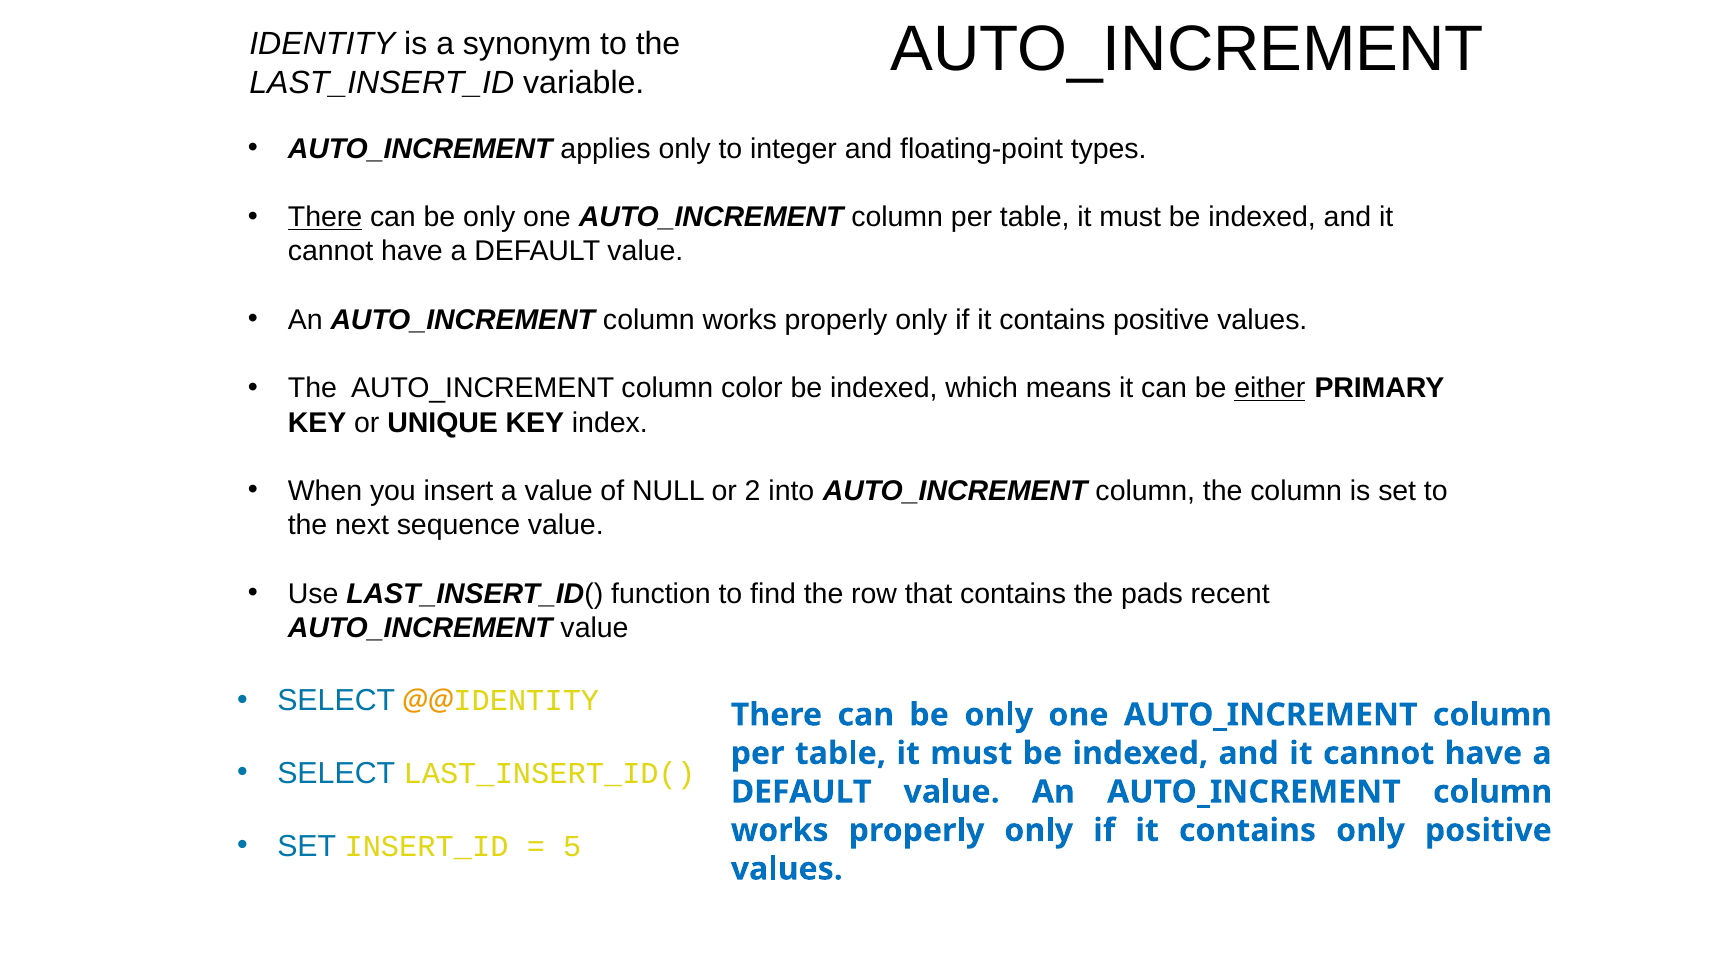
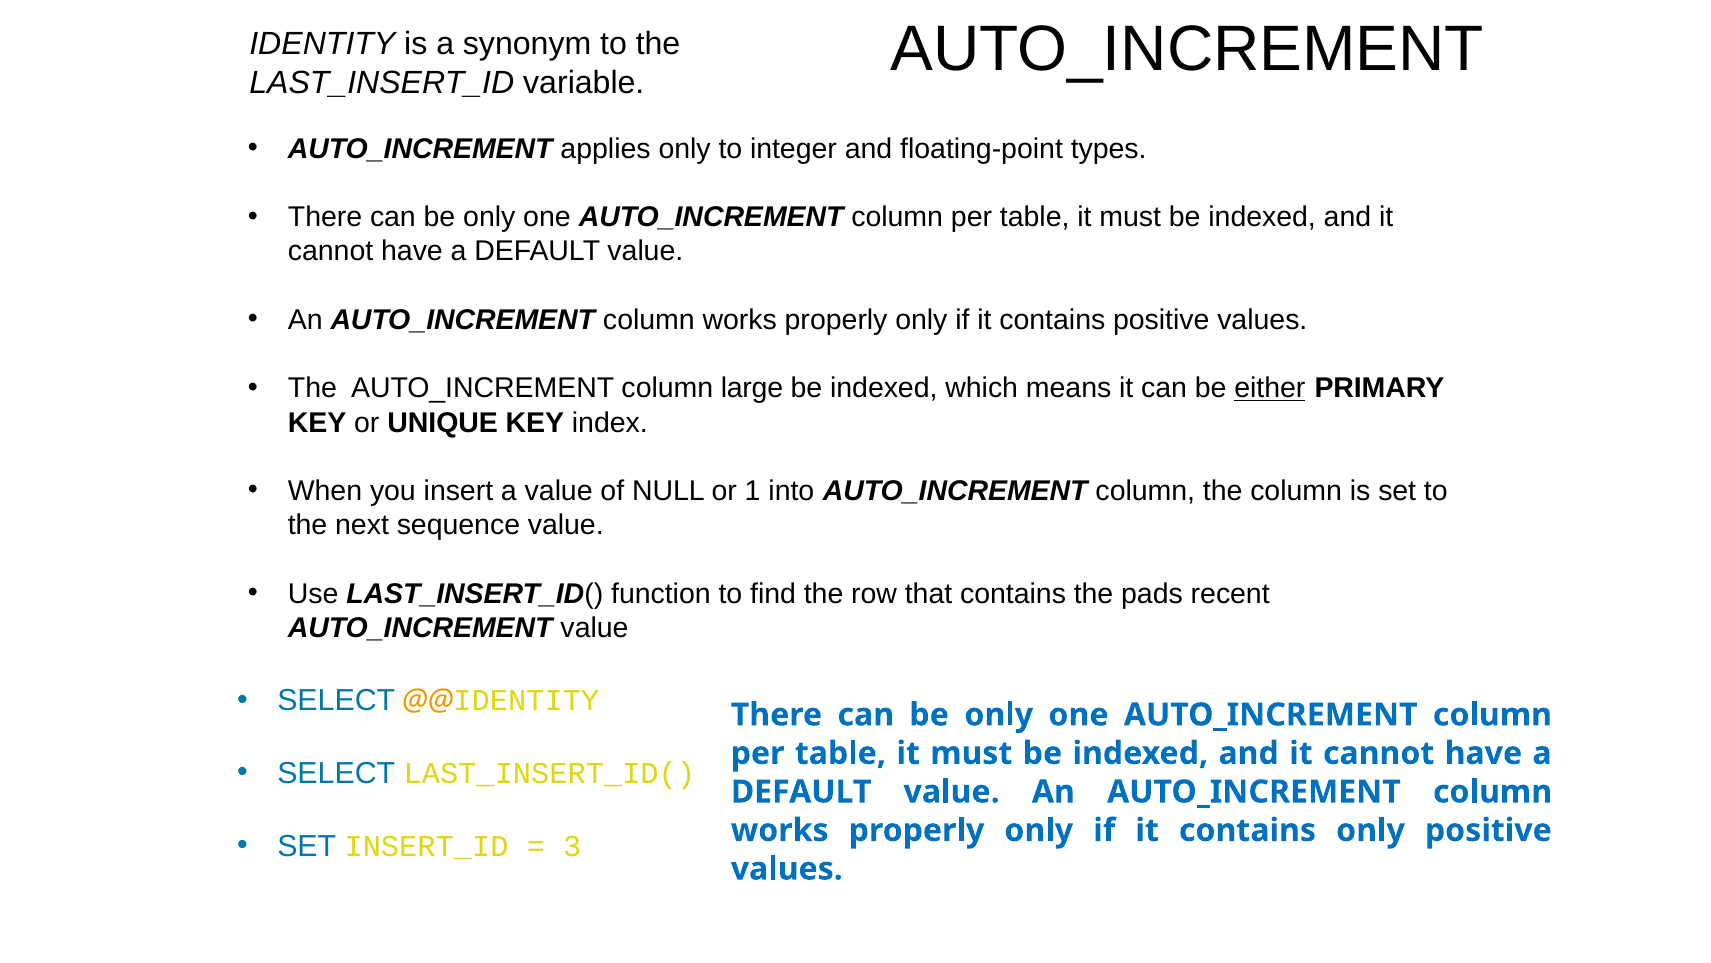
There at (325, 217) underline: present -> none
color: color -> large
2: 2 -> 1
5: 5 -> 3
